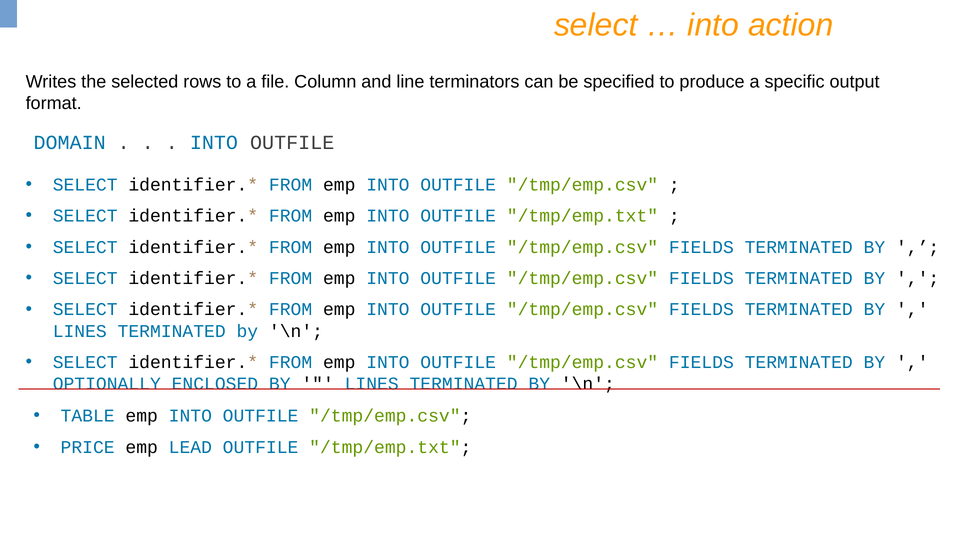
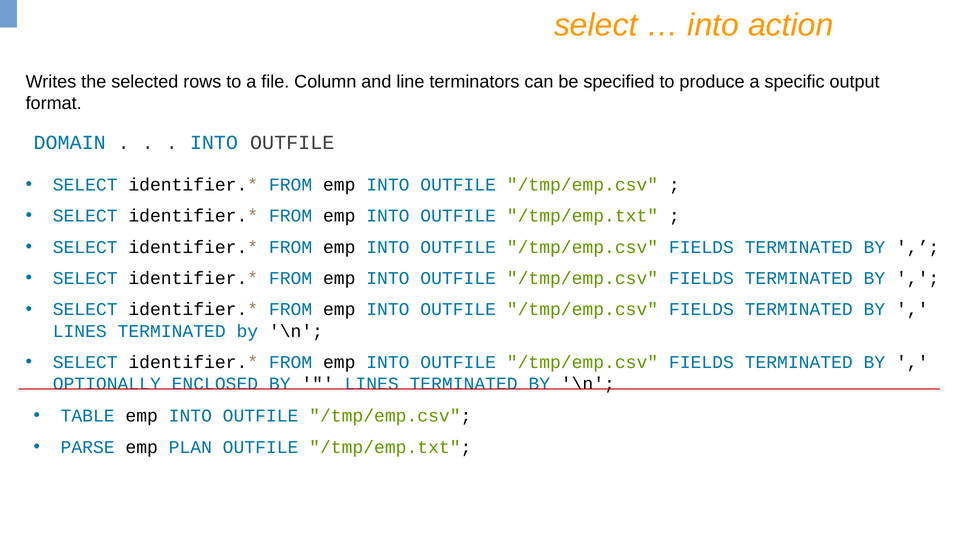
PRICE: PRICE -> PARSE
LEAD: LEAD -> PLAN
